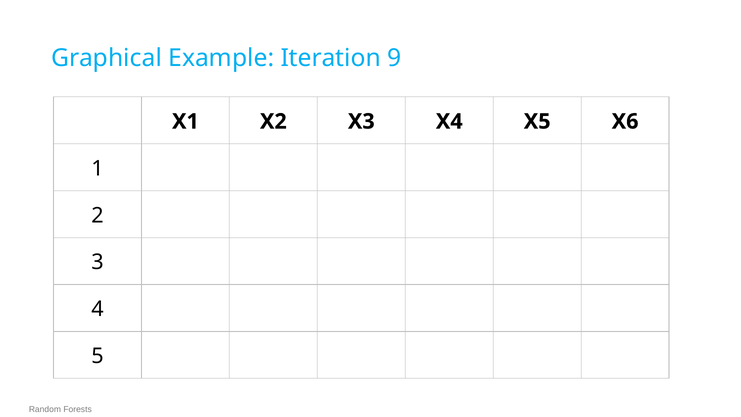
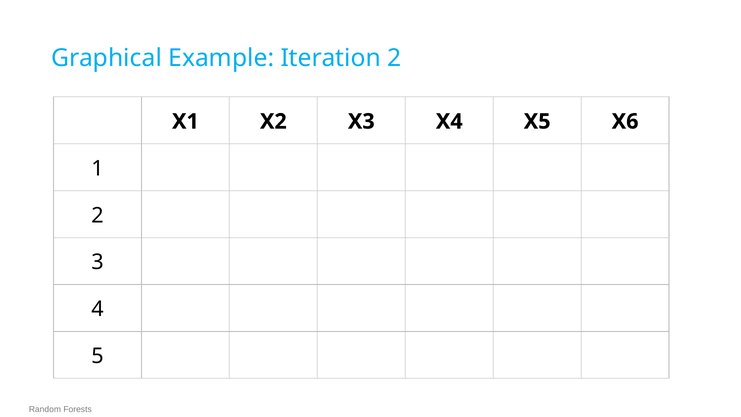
Iteration 9: 9 -> 2
